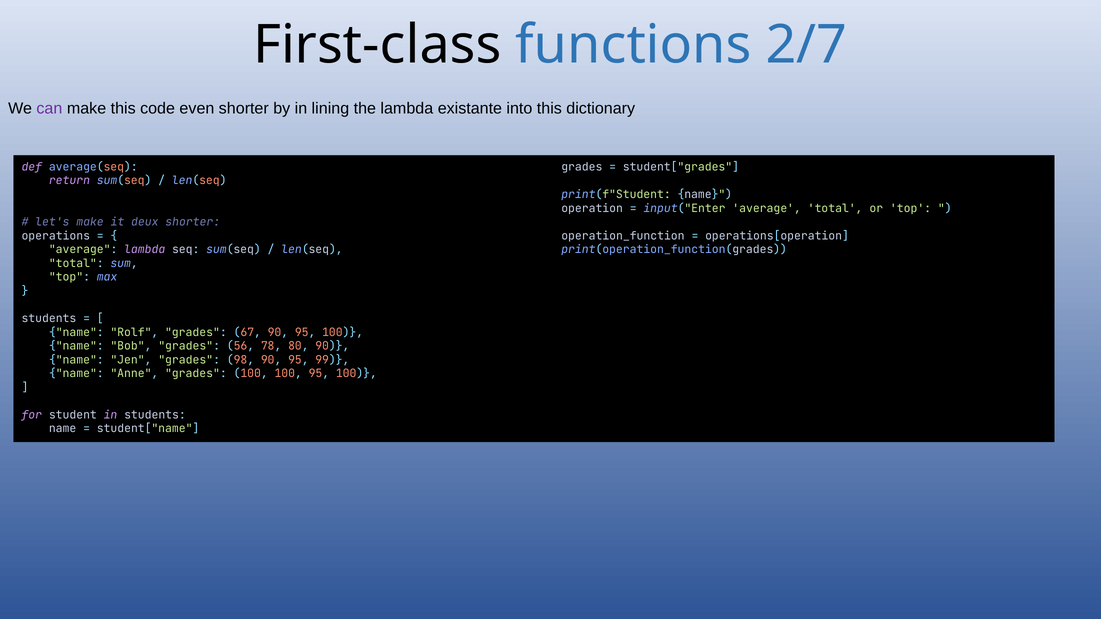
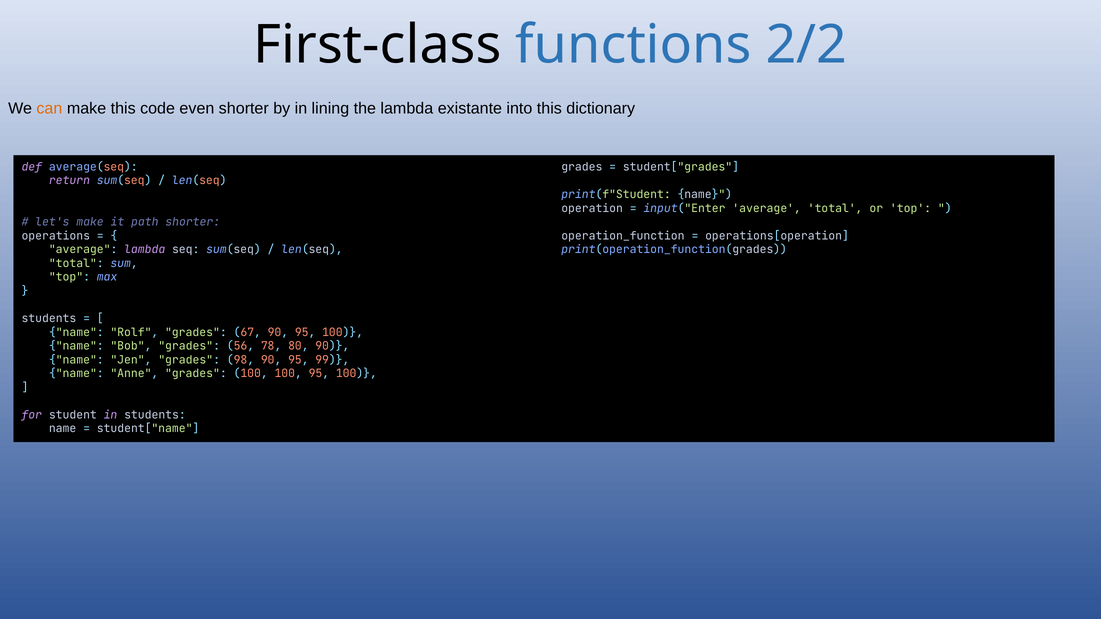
2/7: 2/7 -> 2/2
can colour: purple -> orange
deux: deux -> path
